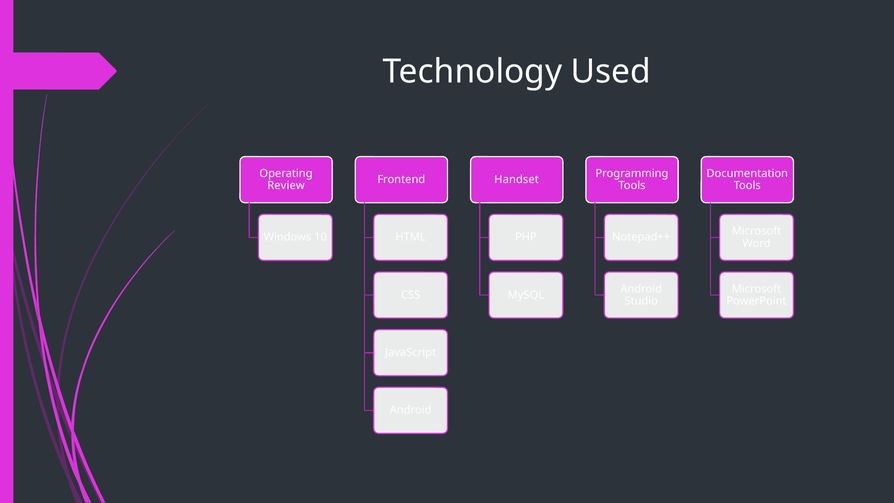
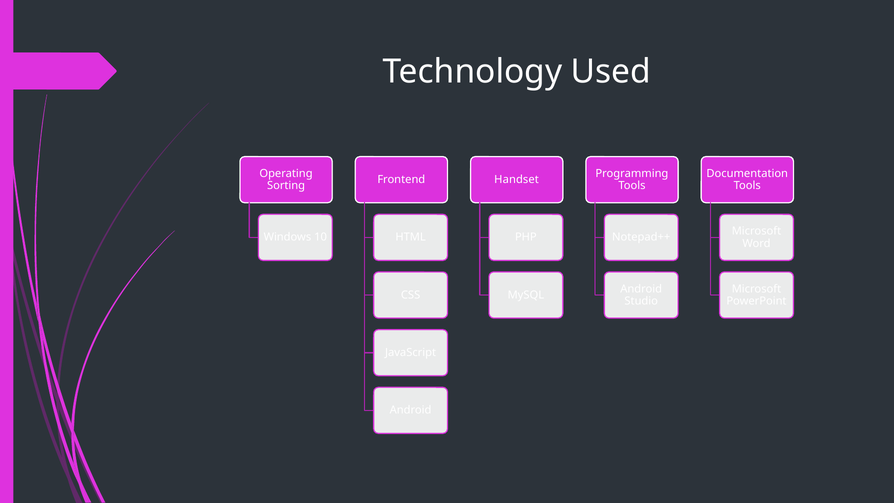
Review: Review -> Sorting
